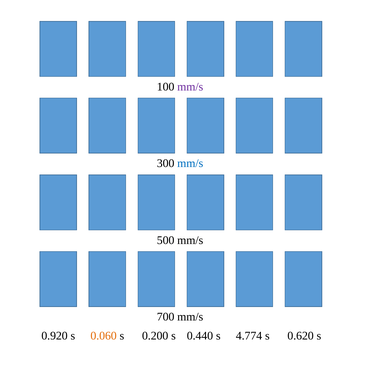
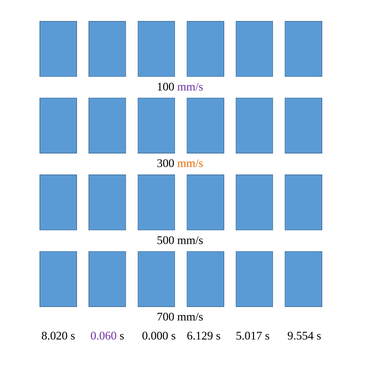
mm/s at (190, 163) colour: blue -> orange
0.920: 0.920 -> 8.020
0.060 colour: orange -> purple
0.200: 0.200 -> 0.000
0.440: 0.440 -> 6.129
4.774: 4.774 -> 5.017
0.620: 0.620 -> 9.554
